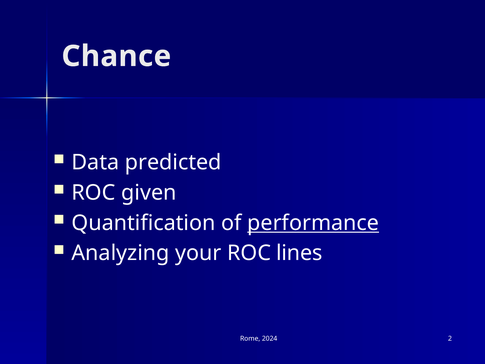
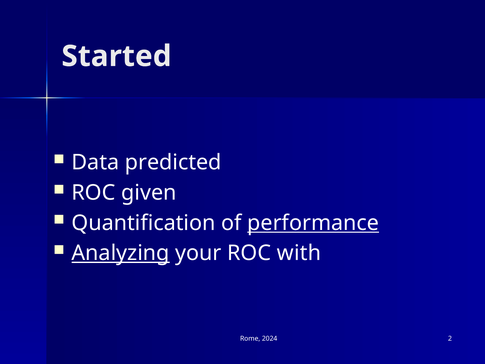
Chance: Chance -> Started
Analyzing underline: none -> present
lines: lines -> with
